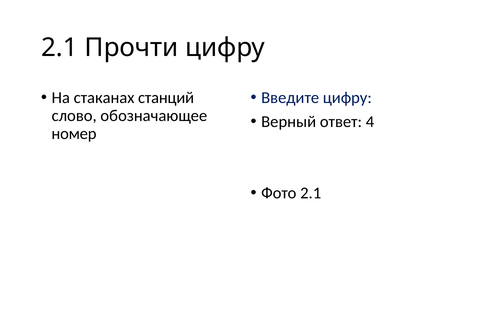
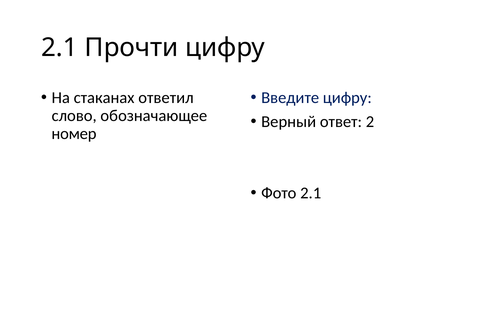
станций: станций -> ответил
4: 4 -> 2
